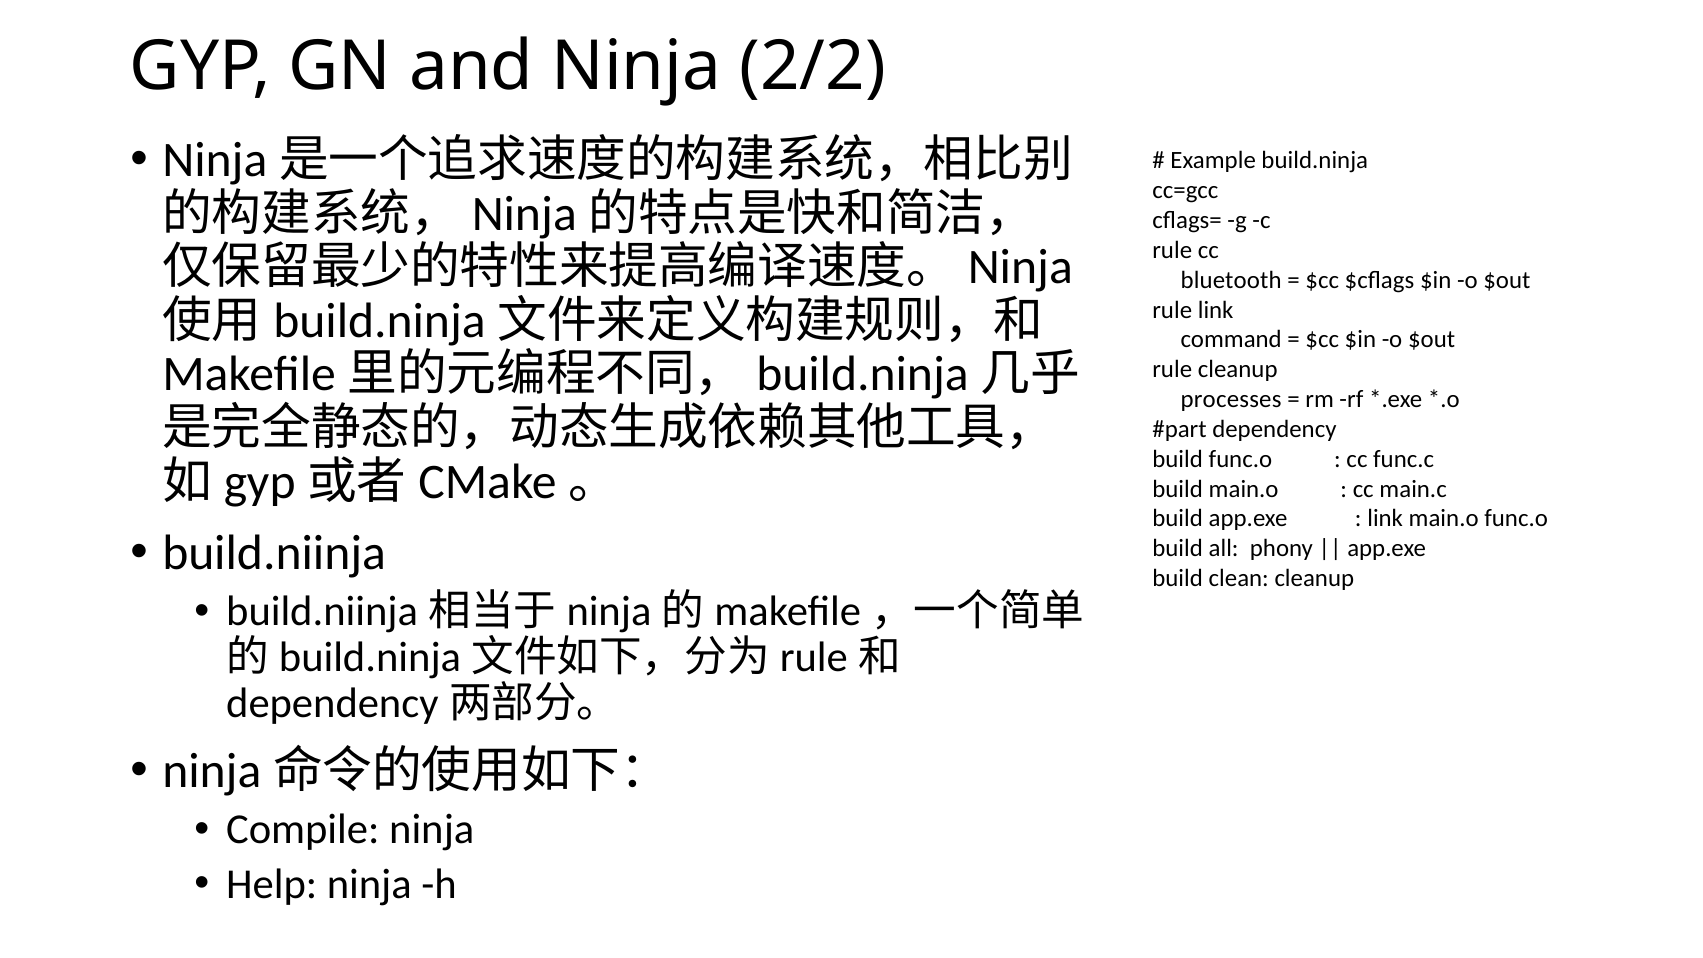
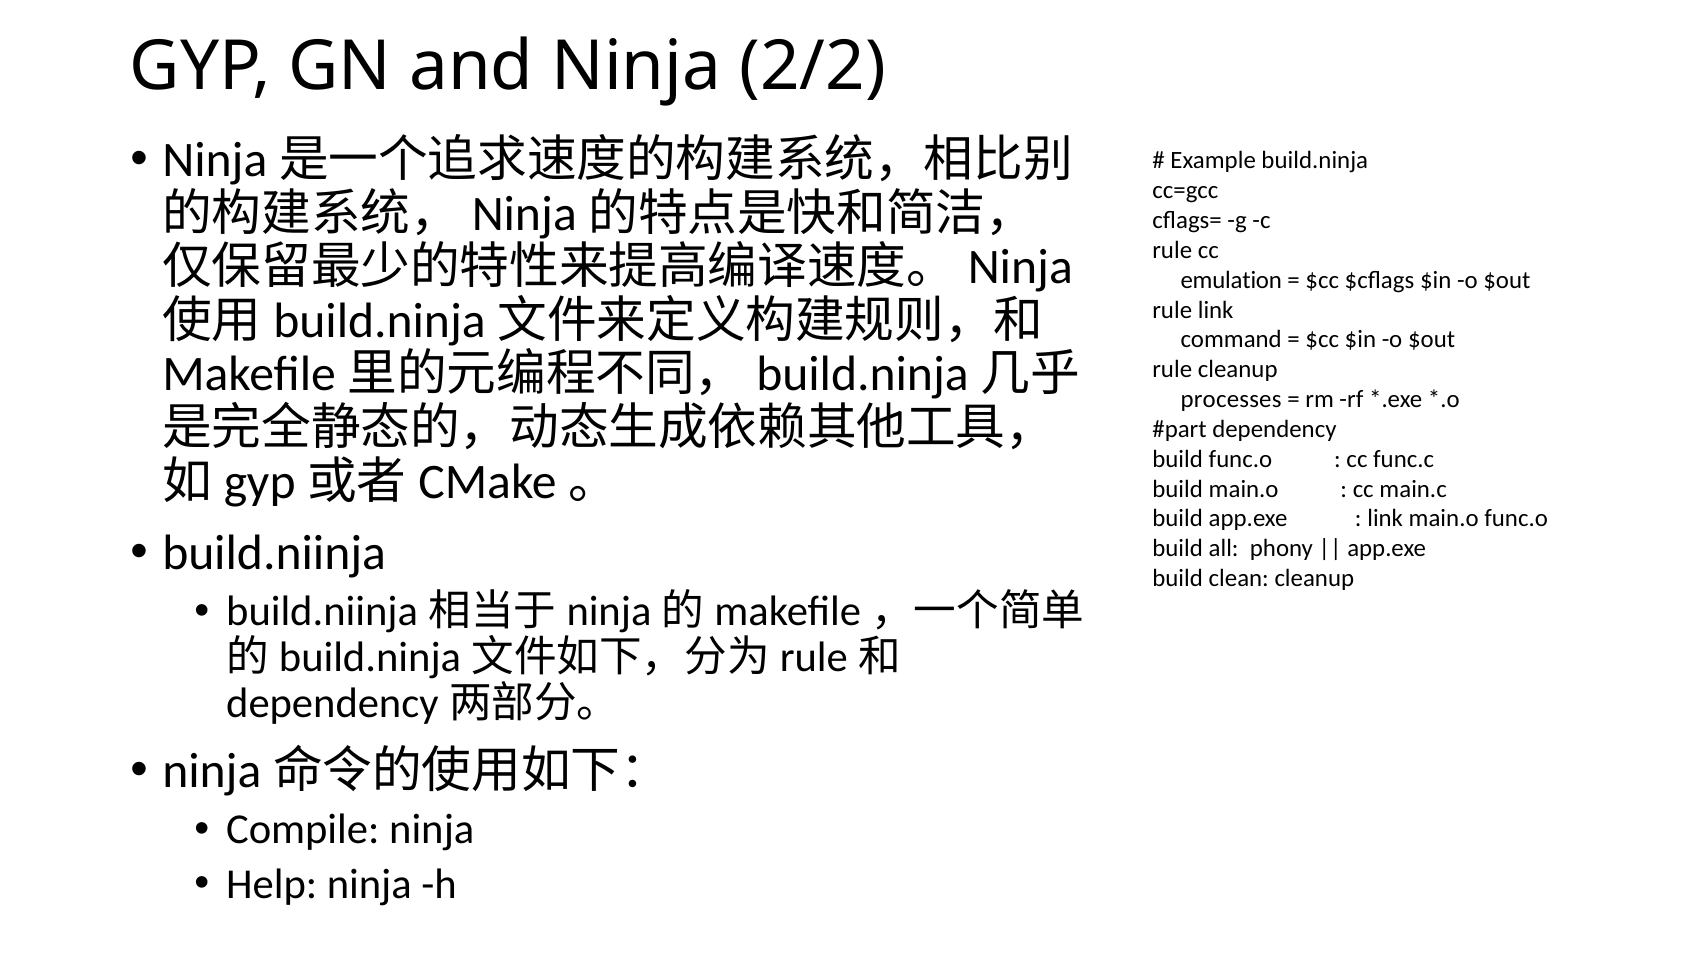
bluetooth: bluetooth -> emulation
